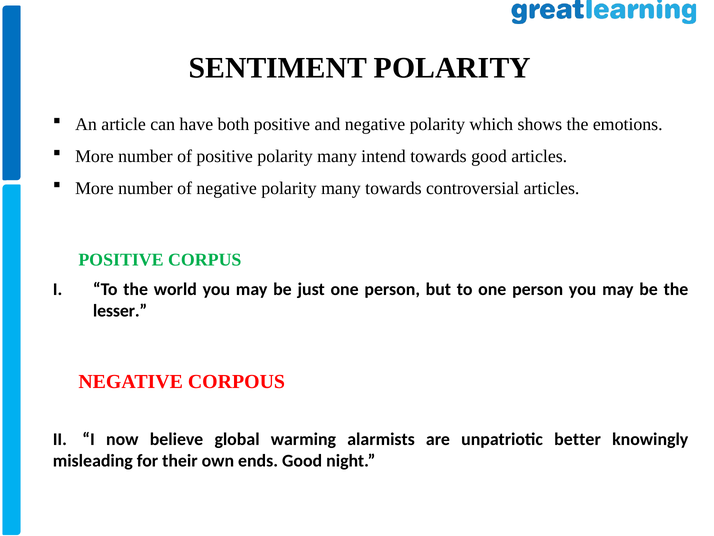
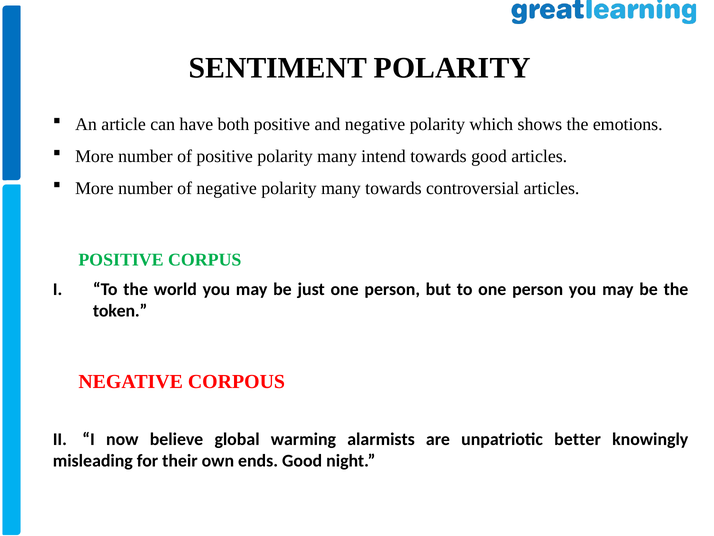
lesser: lesser -> token
